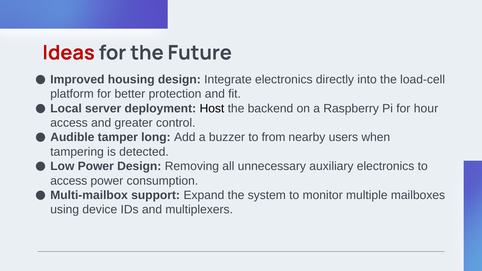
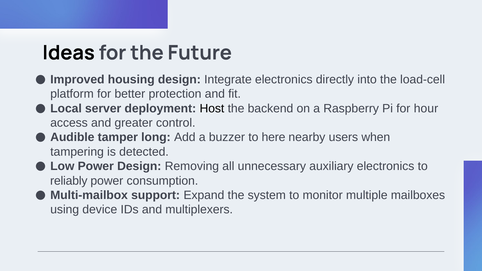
Ideas colour: red -> black
from: from -> here
access at (69, 181): access -> reliably
